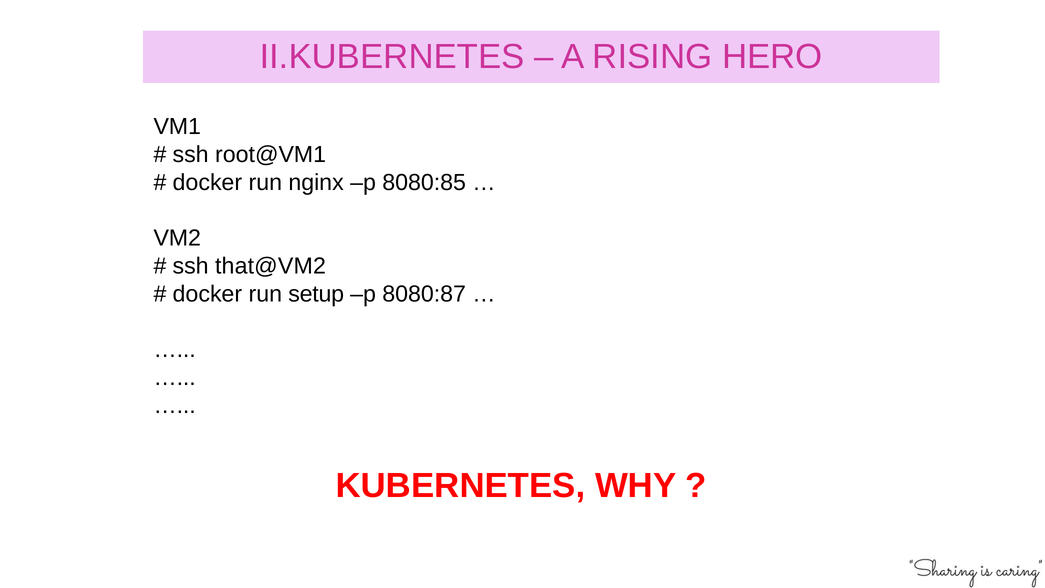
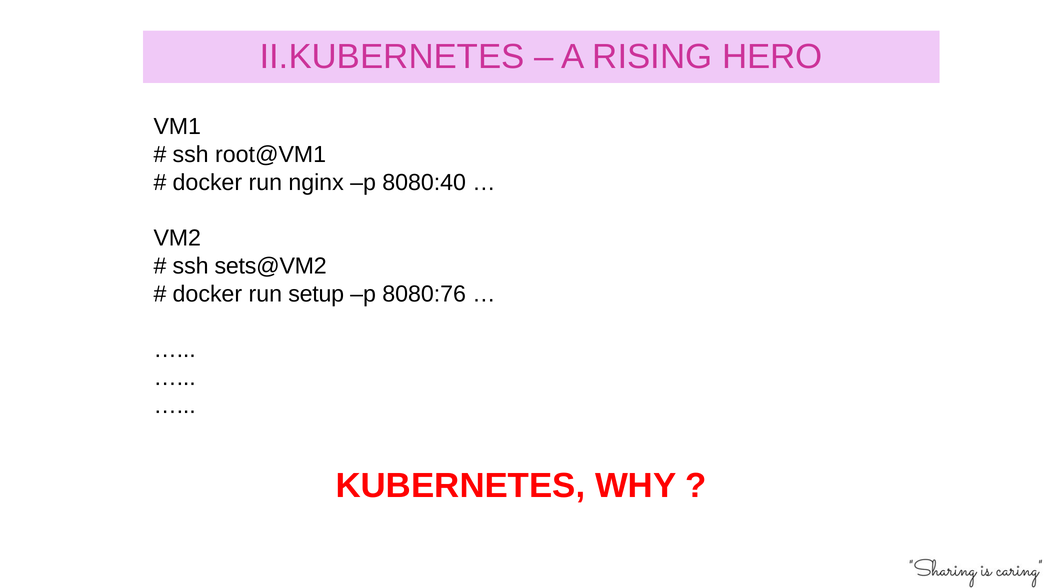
8080:85: 8080:85 -> 8080:40
that@VM2: that@VM2 -> sets@VM2
8080:87: 8080:87 -> 8080:76
